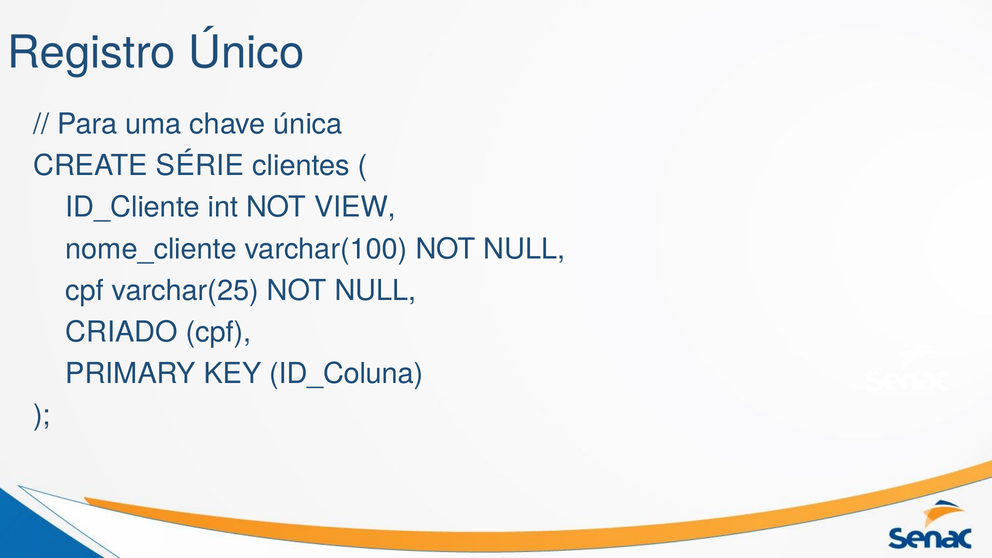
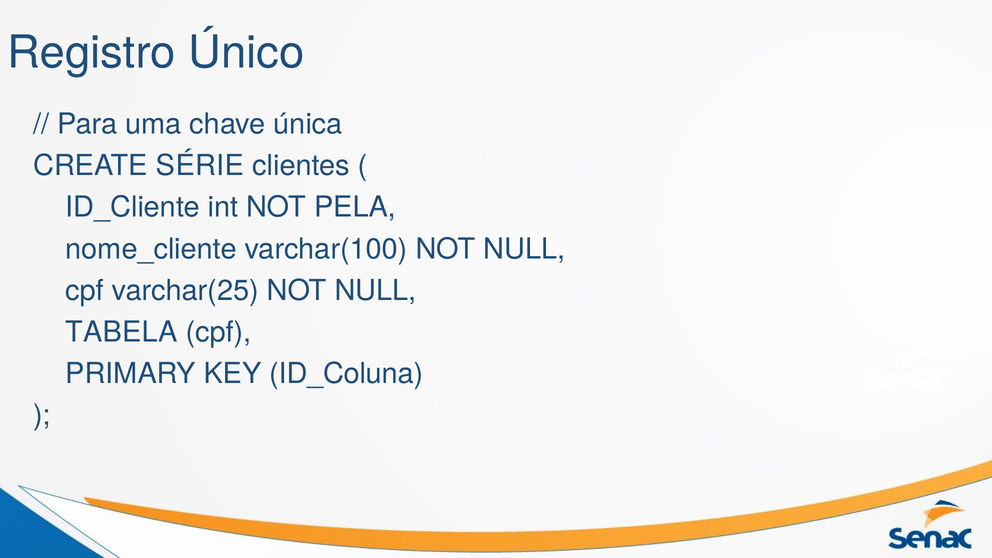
VIEW: VIEW -> PELA
CRIADO: CRIADO -> TABELA
